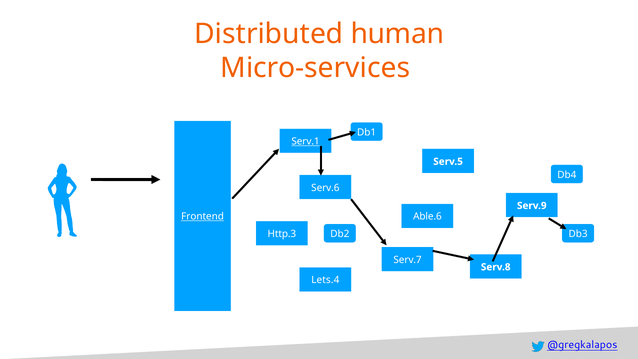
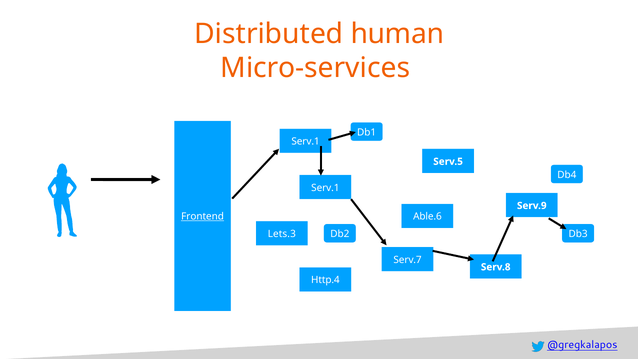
Serv.1 at (306, 141) underline: present -> none
Serv.6 at (325, 188): Serv.6 -> Serv.1
Http.3: Http.3 -> Lets.3
Lets.4: Lets.4 -> Http.4
